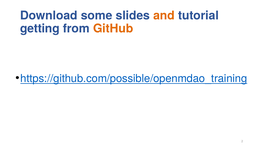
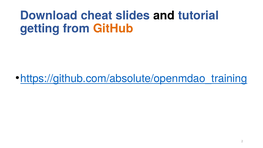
some: some -> cheat
and colour: orange -> black
https://github.com/possible/openmdao_training: https://github.com/possible/openmdao_training -> https://github.com/absolute/openmdao_training
